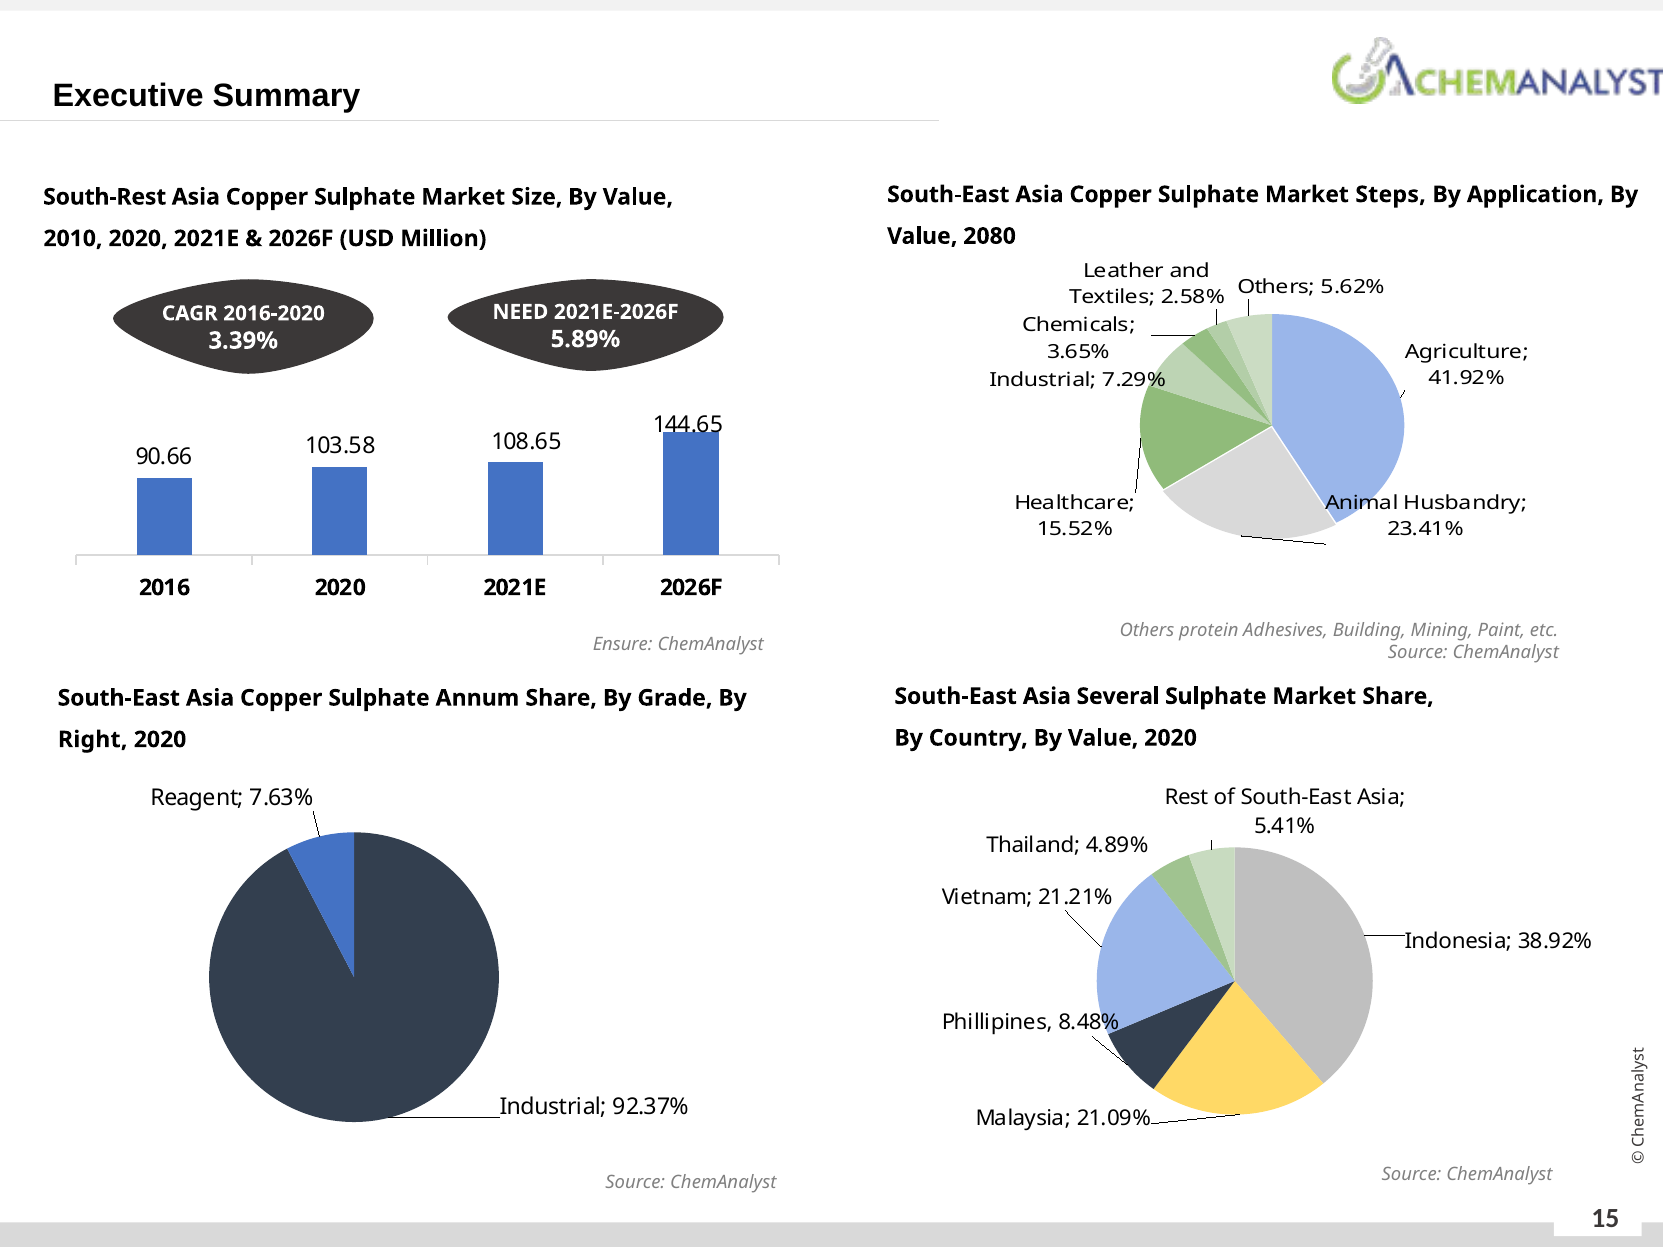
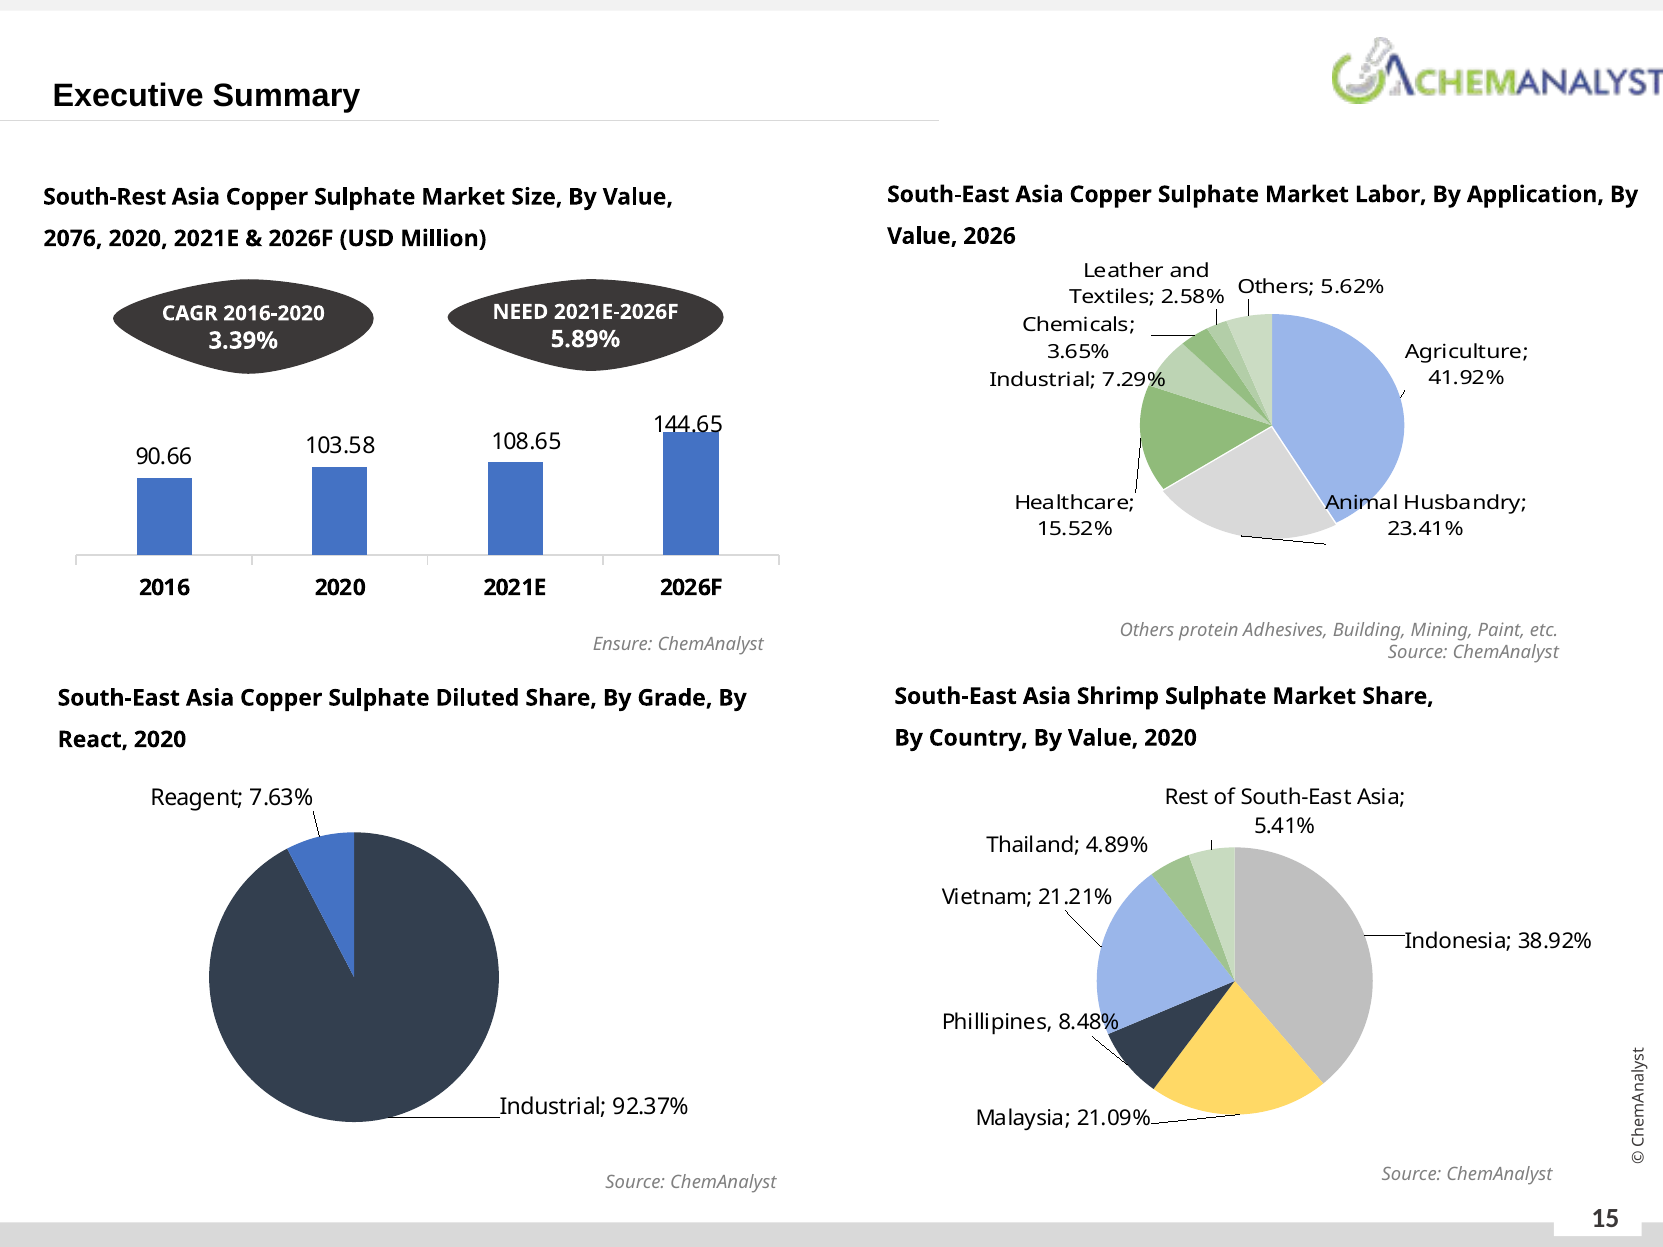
Steps: Steps -> Labor
2080: 2080 -> 2026
2010: 2010 -> 2076
Several: Several -> Shrimp
Annum: Annum -> Diluted
Right: Right -> React
